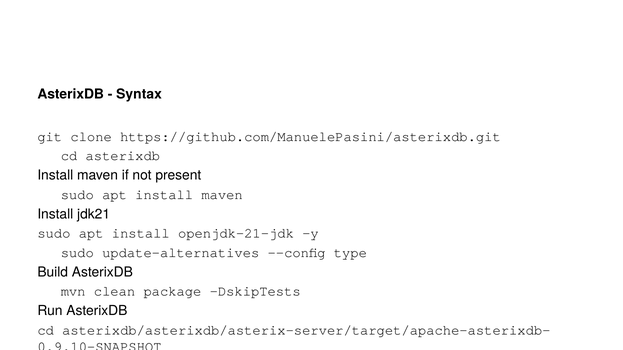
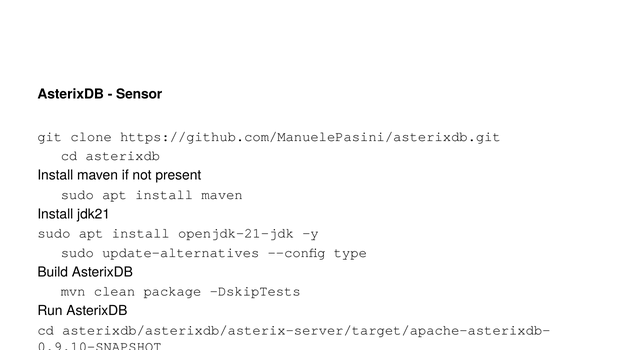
Syntax: Syntax -> Sensor
